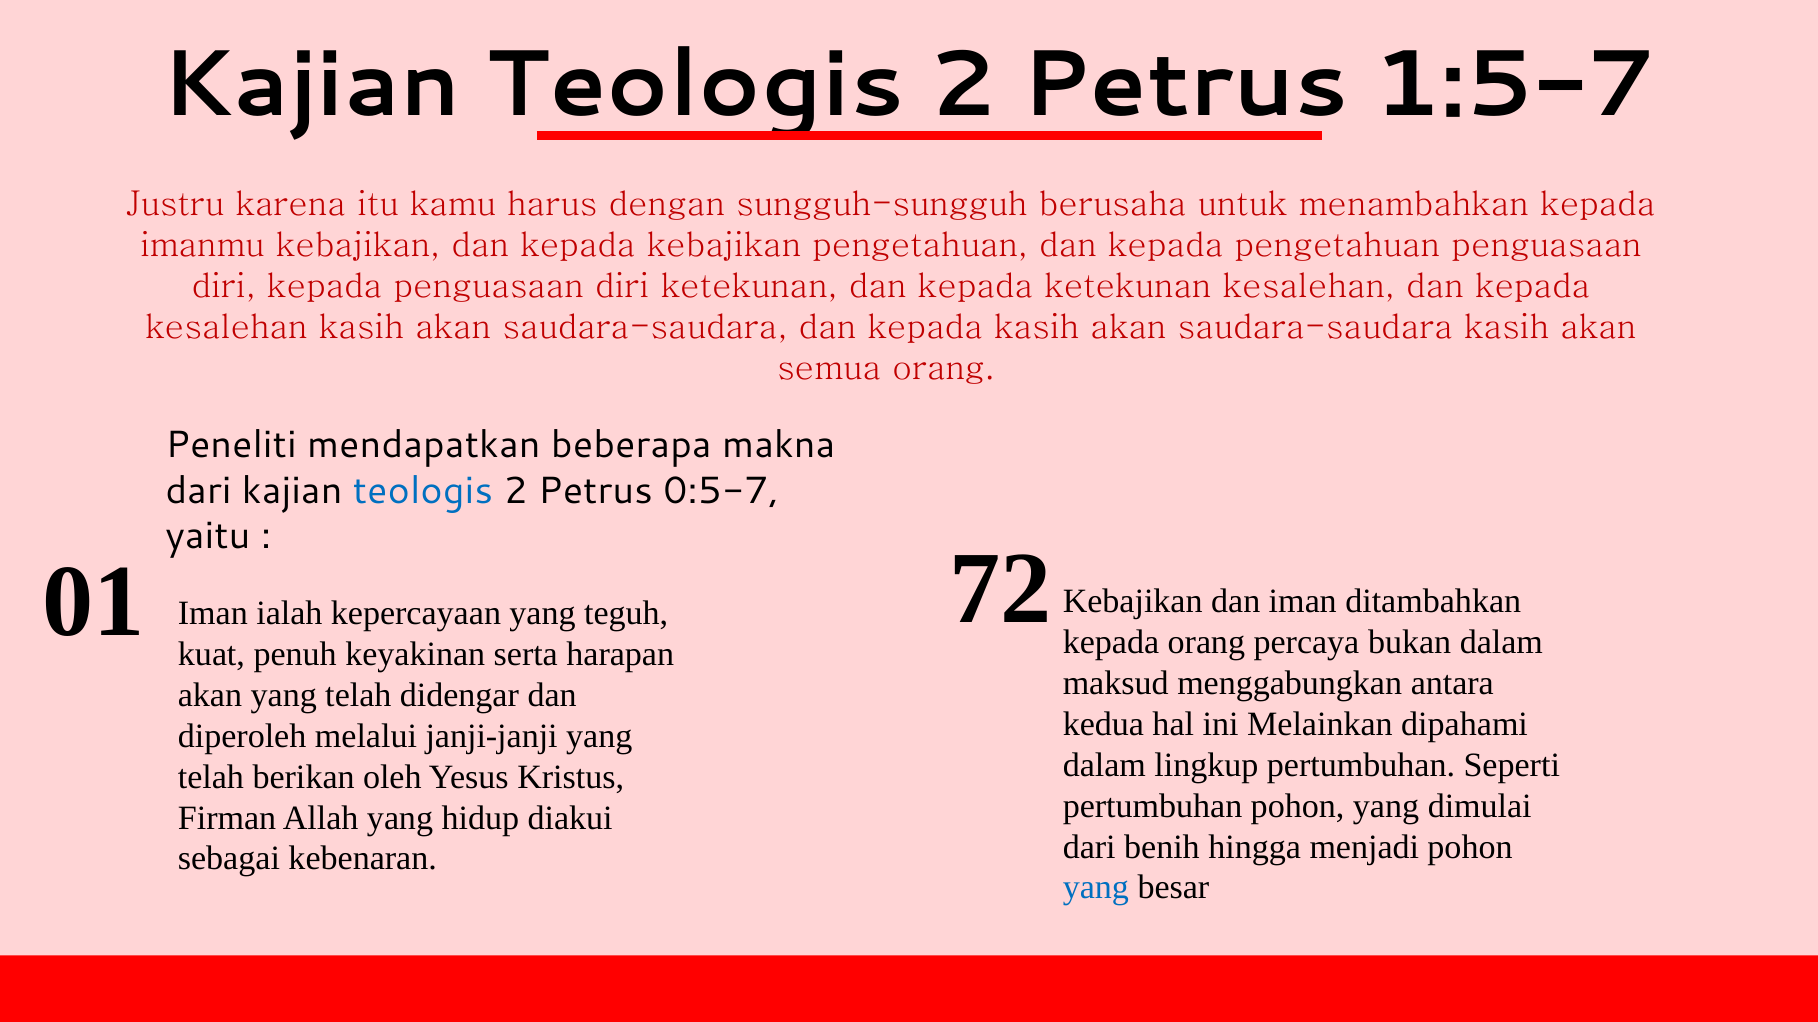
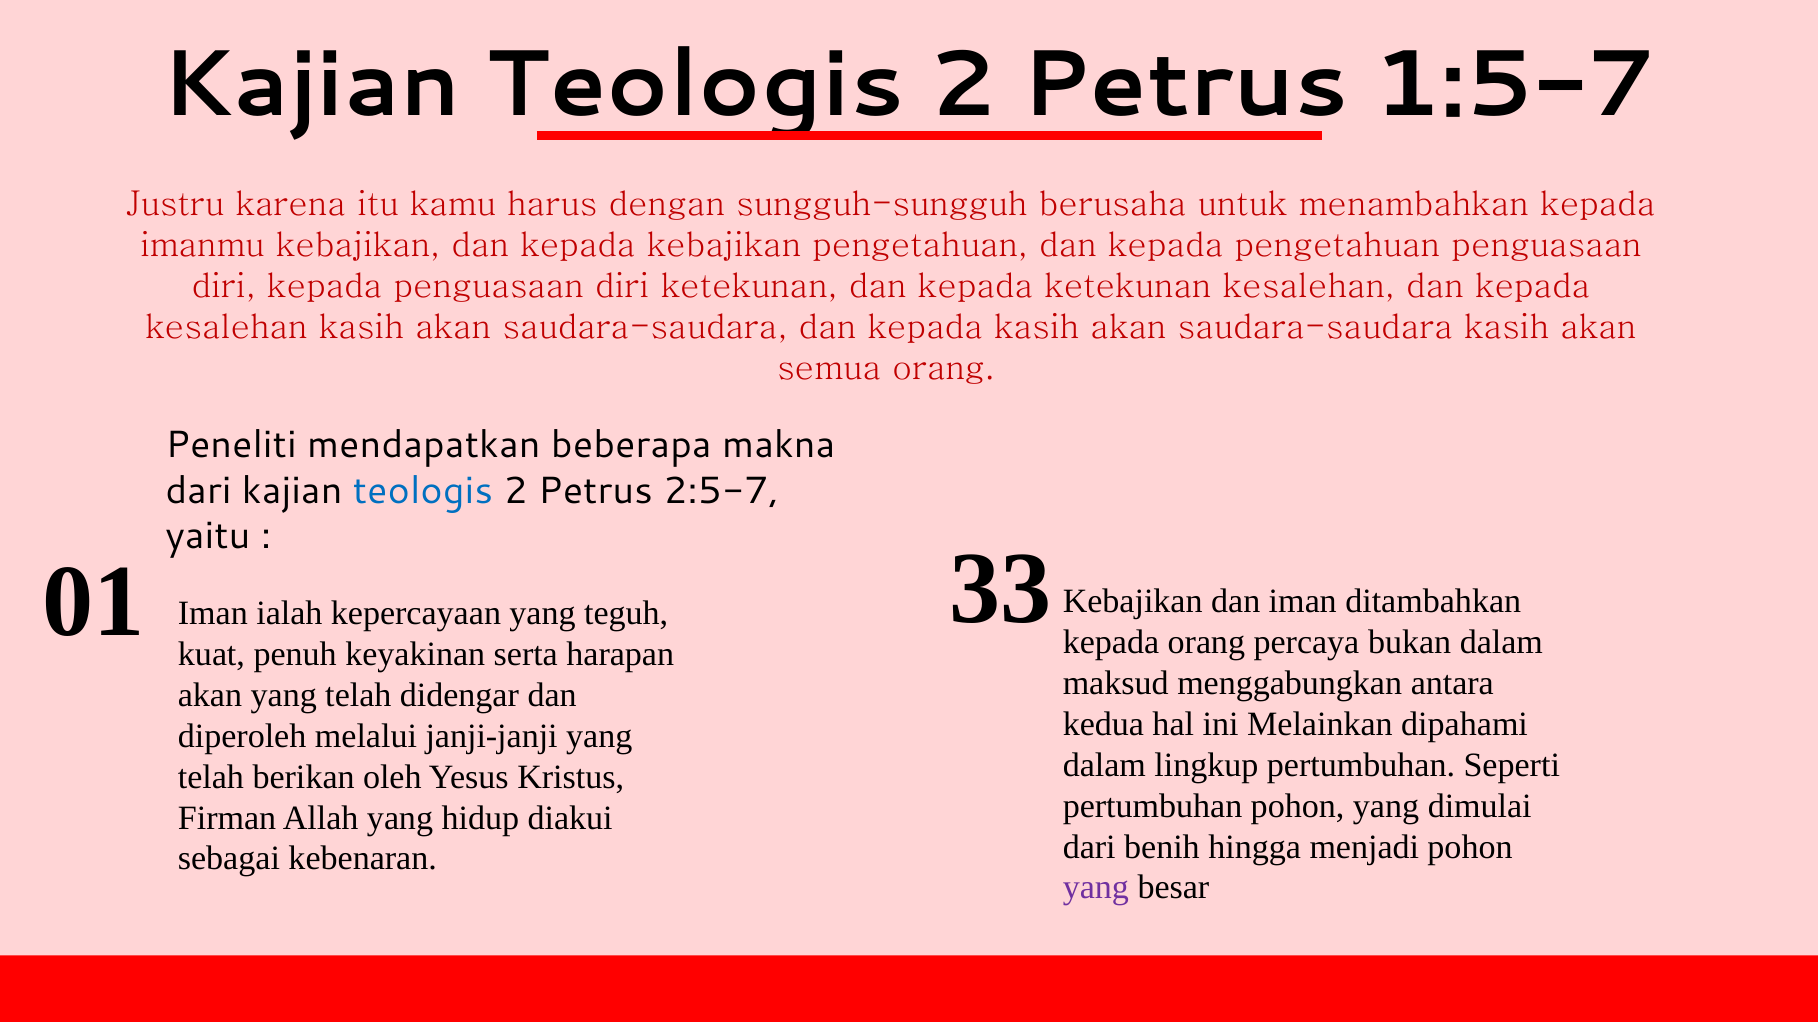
0:5-7: 0:5-7 -> 2:5-7
72: 72 -> 33
yang at (1096, 888) colour: blue -> purple
